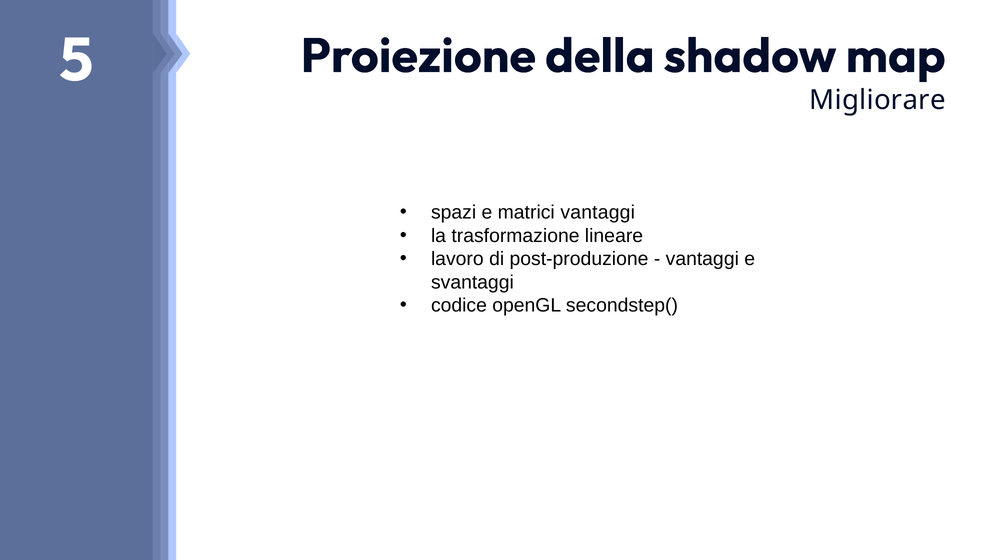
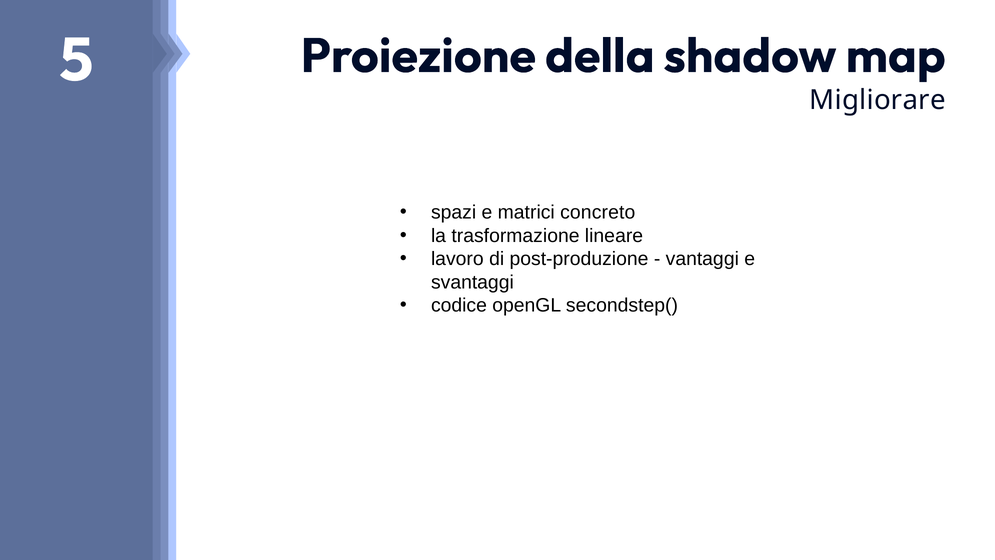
matrici vantaggi: vantaggi -> concreto
